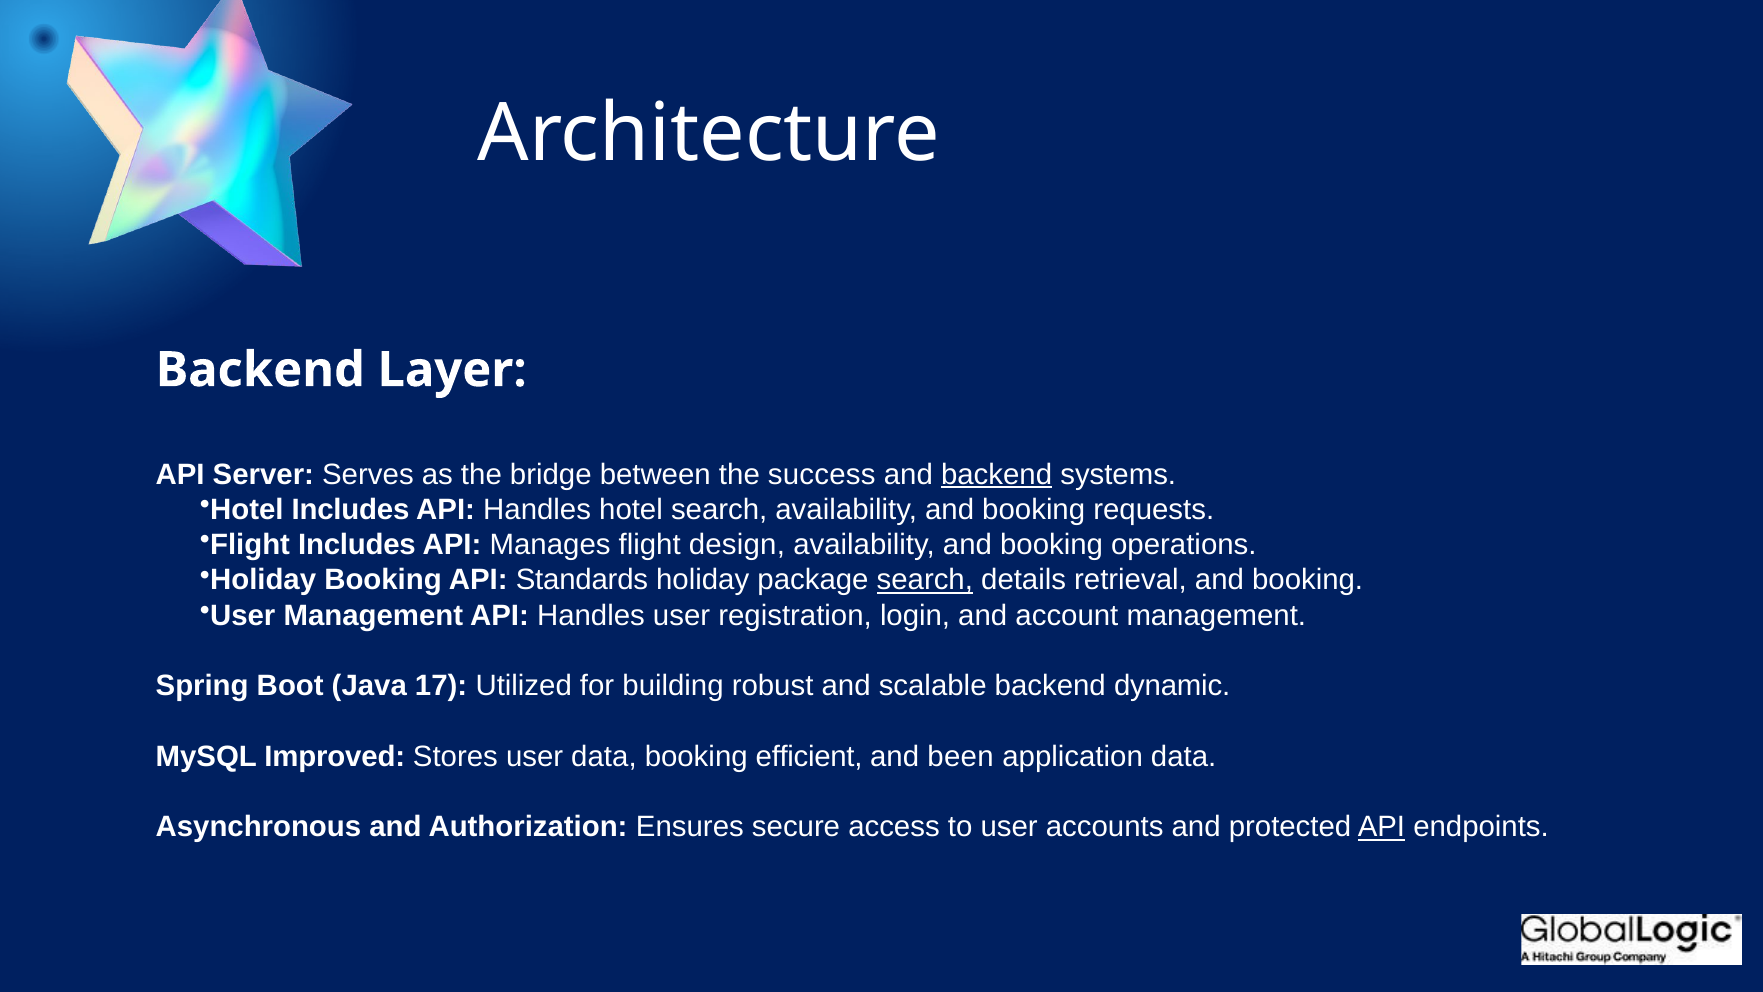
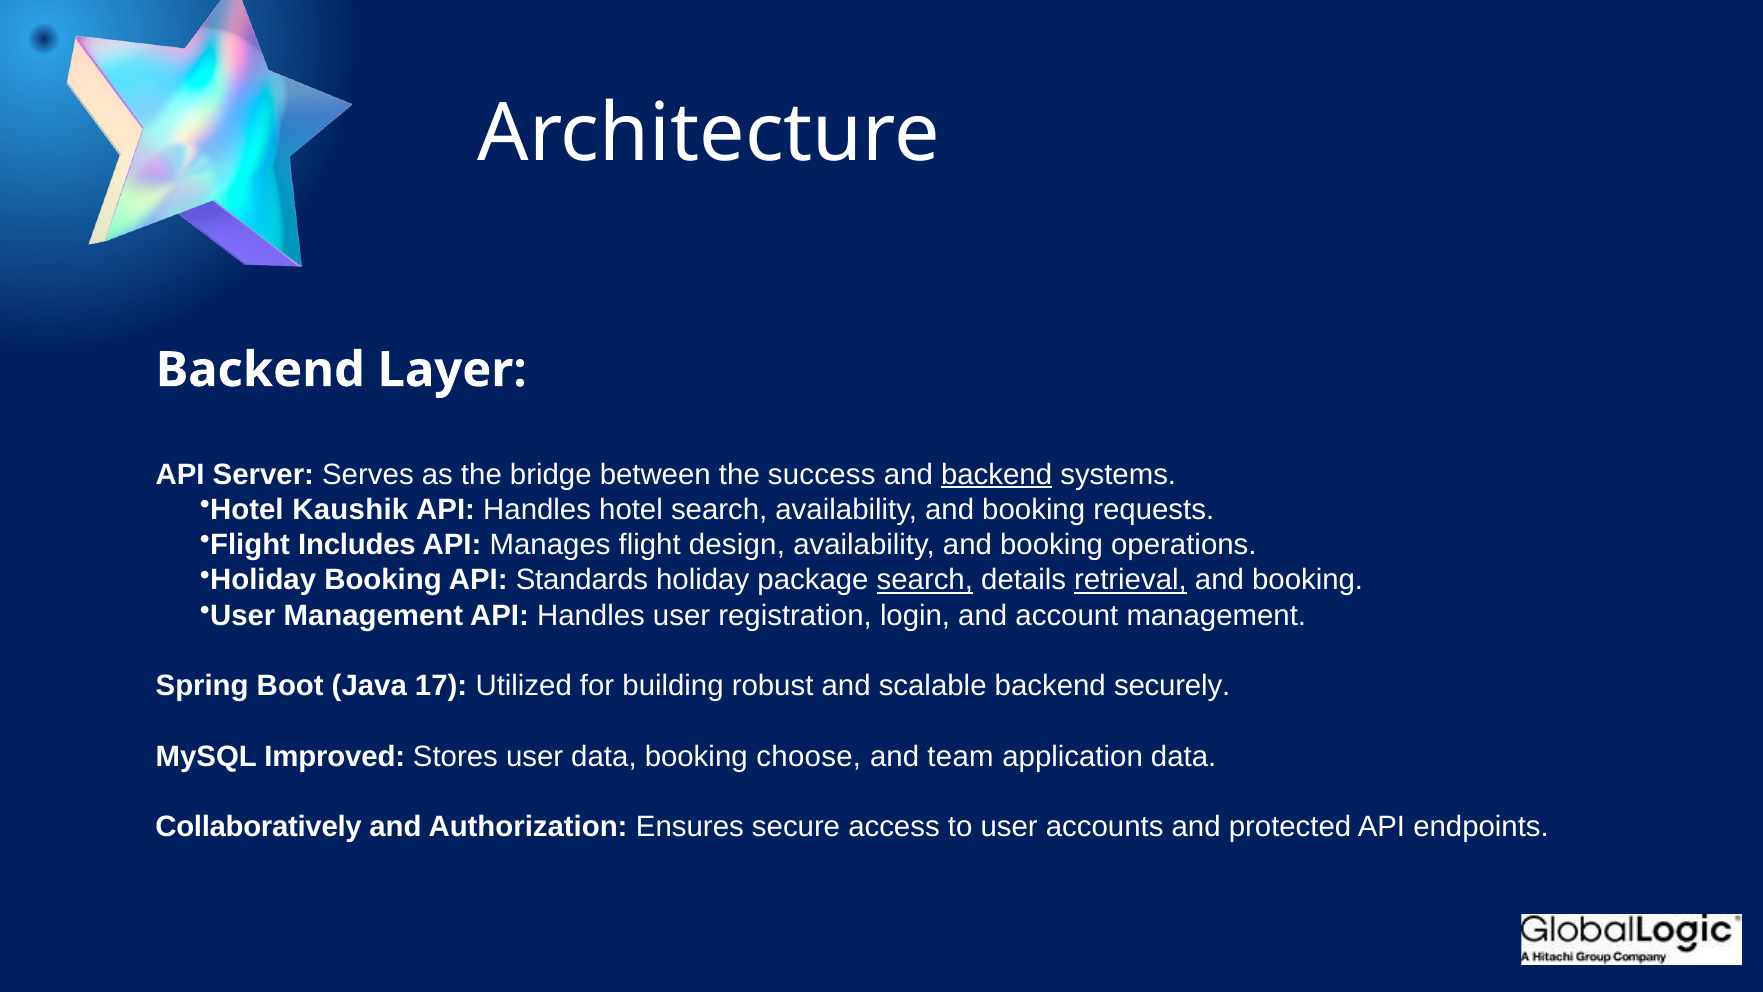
Hotel Includes: Includes -> Kaushik
retrieval underline: none -> present
dynamic: dynamic -> securely
efficient: efficient -> choose
been: been -> team
Asynchronous: Asynchronous -> Collaboratively
API at (1381, 827) underline: present -> none
